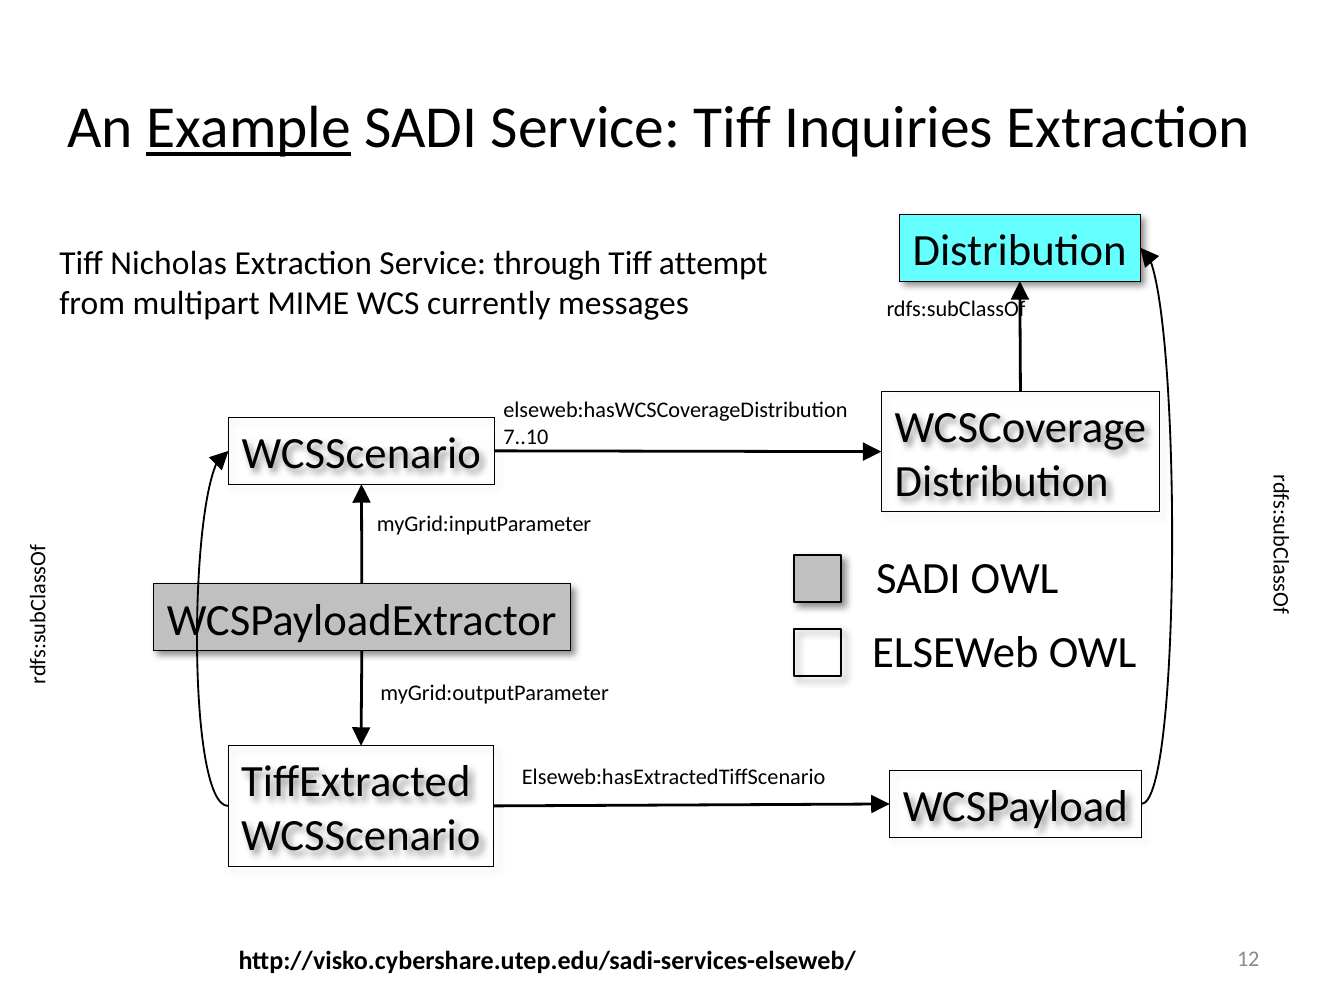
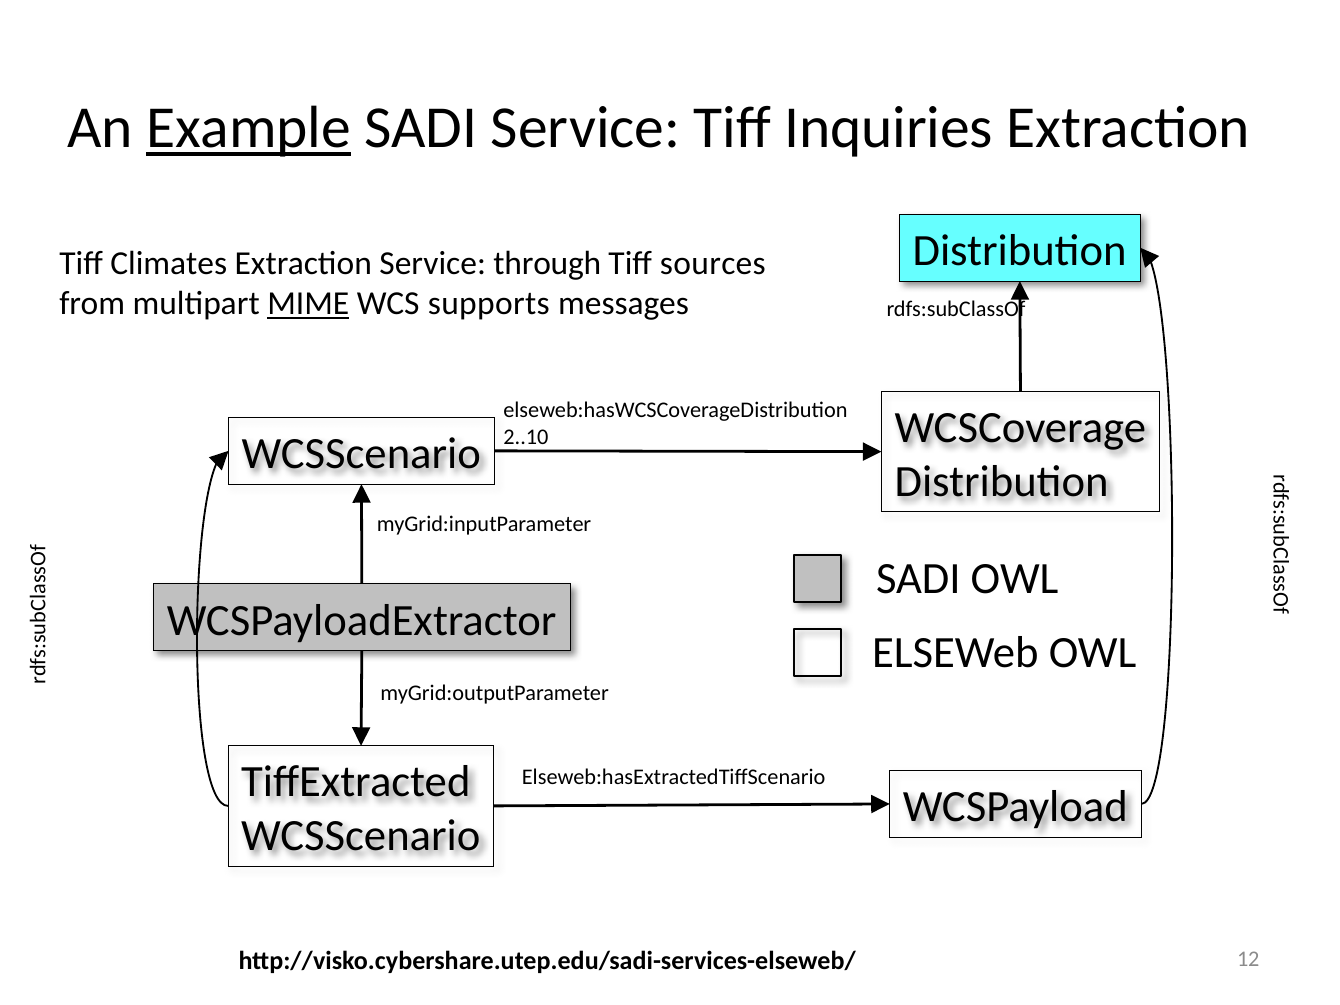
Nicholas: Nicholas -> Climates
attempt: attempt -> sources
MIME underline: none -> present
currently: currently -> supports
7..10: 7..10 -> 2..10
